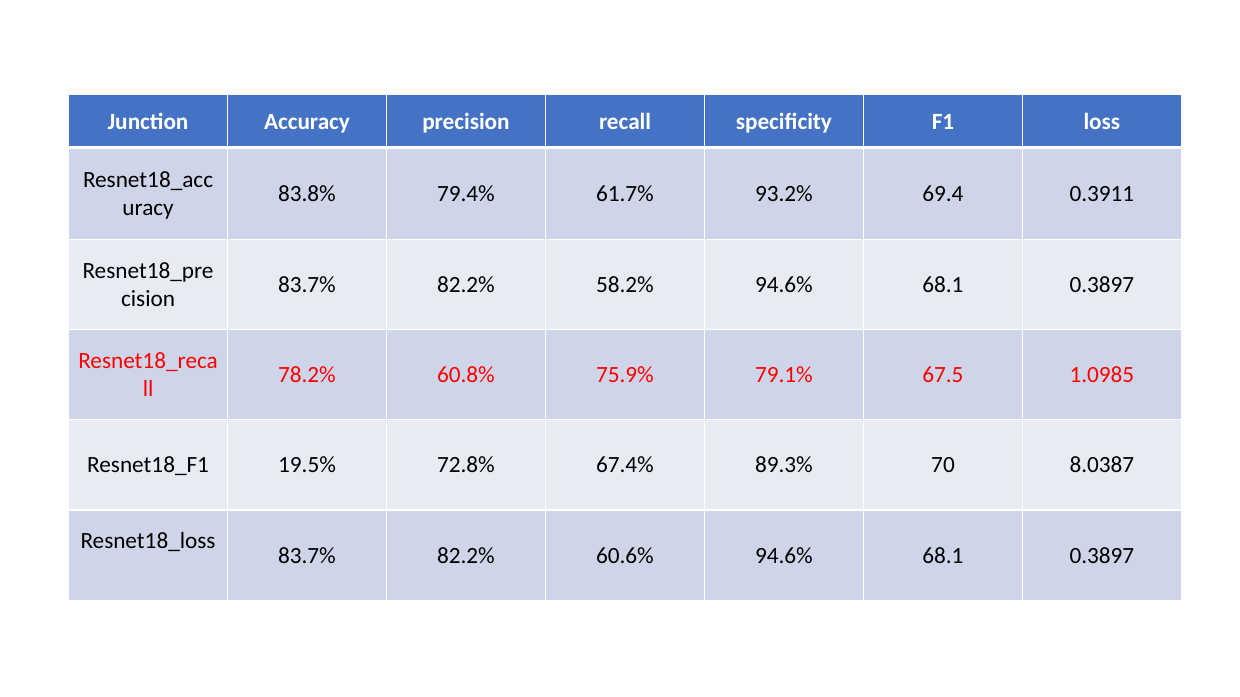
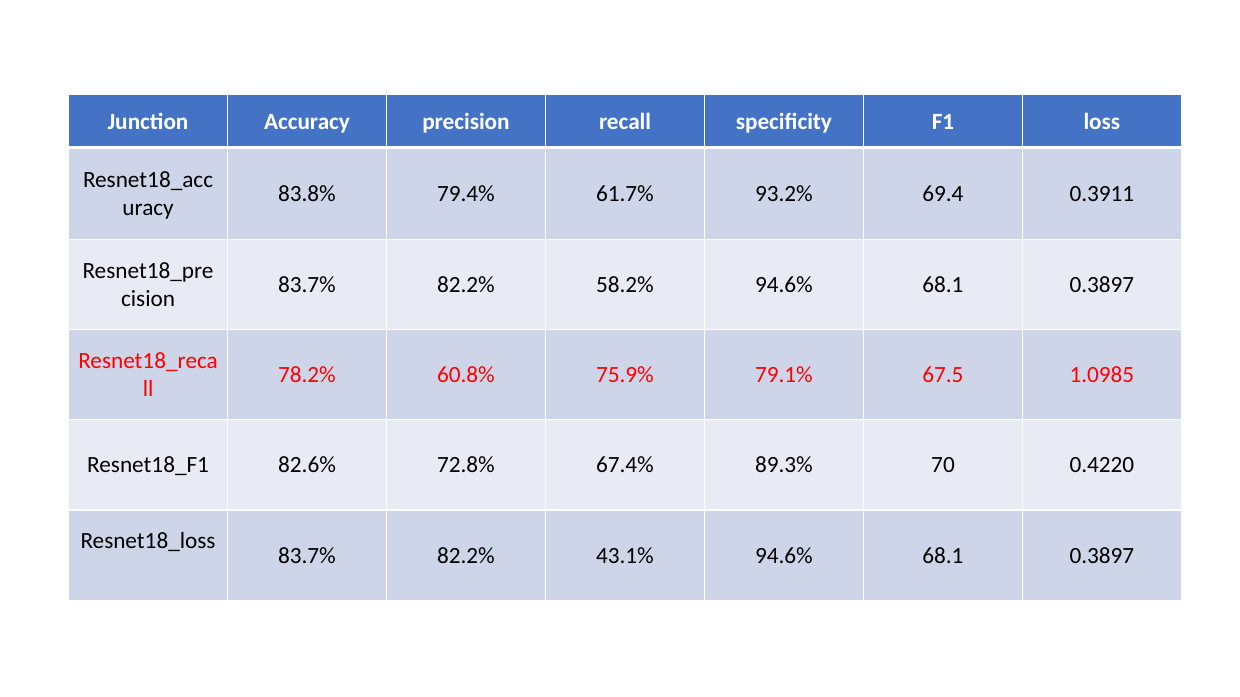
19.5%: 19.5% -> 82.6%
8.0387: 8.0387 -> 0.4220
60.6%: 60.6% -> 43.1%
